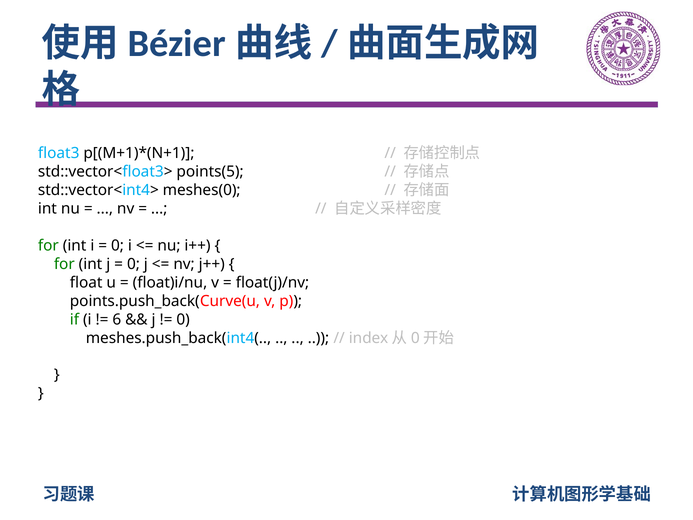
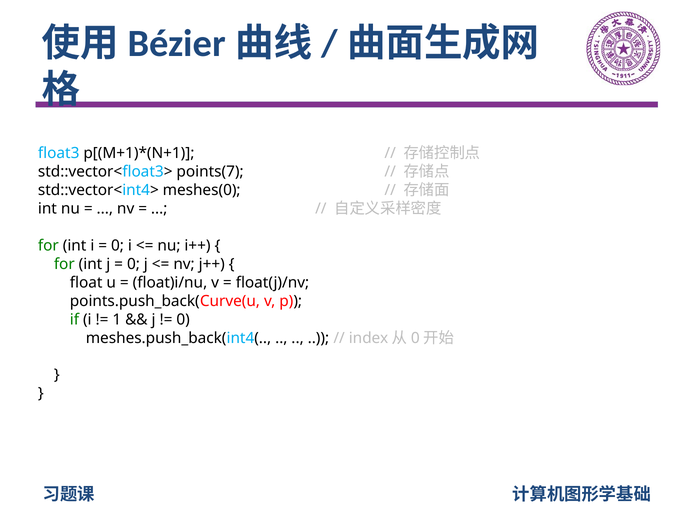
points(5: points(5 -> points(7
6: 6 -> 1
